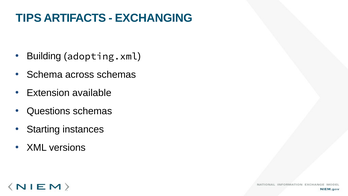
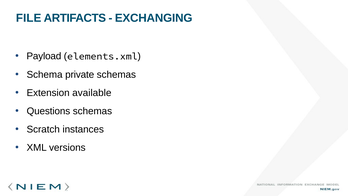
TIPS: TIPS -> FILE
Building: Building -> Payload
adopting.xml: adopting.xml -> elements.xml
across: across -> private
Starting: Starting -> Scratch
